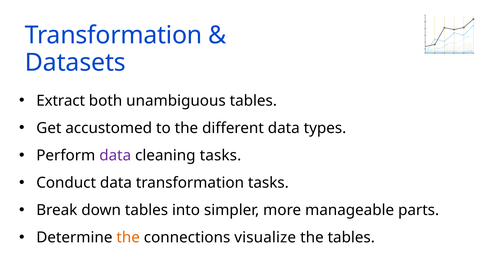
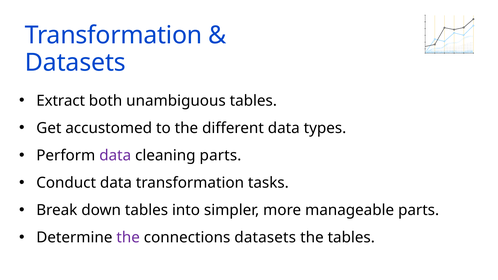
cleaning tasks: tasks -> parts
the at (128, 238) colour: orange -> purple
connections visualize: visualize -> datasets
